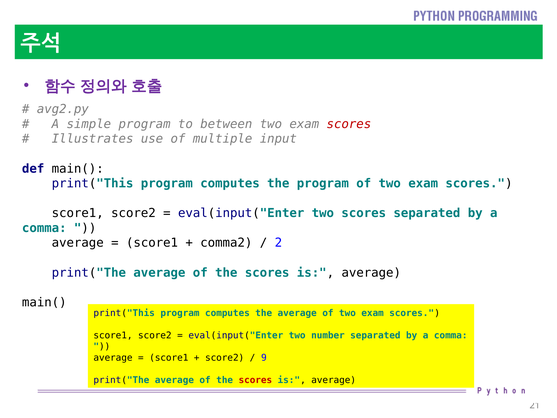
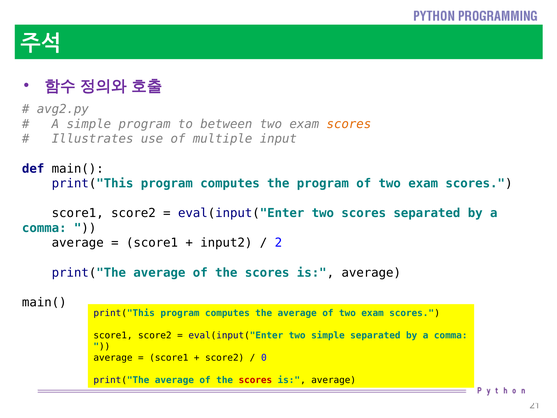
scores at (349, 124) colour: red -> orange
comma2: comma2 -> input2
two number: number -> simple
9: 9 -> 0
